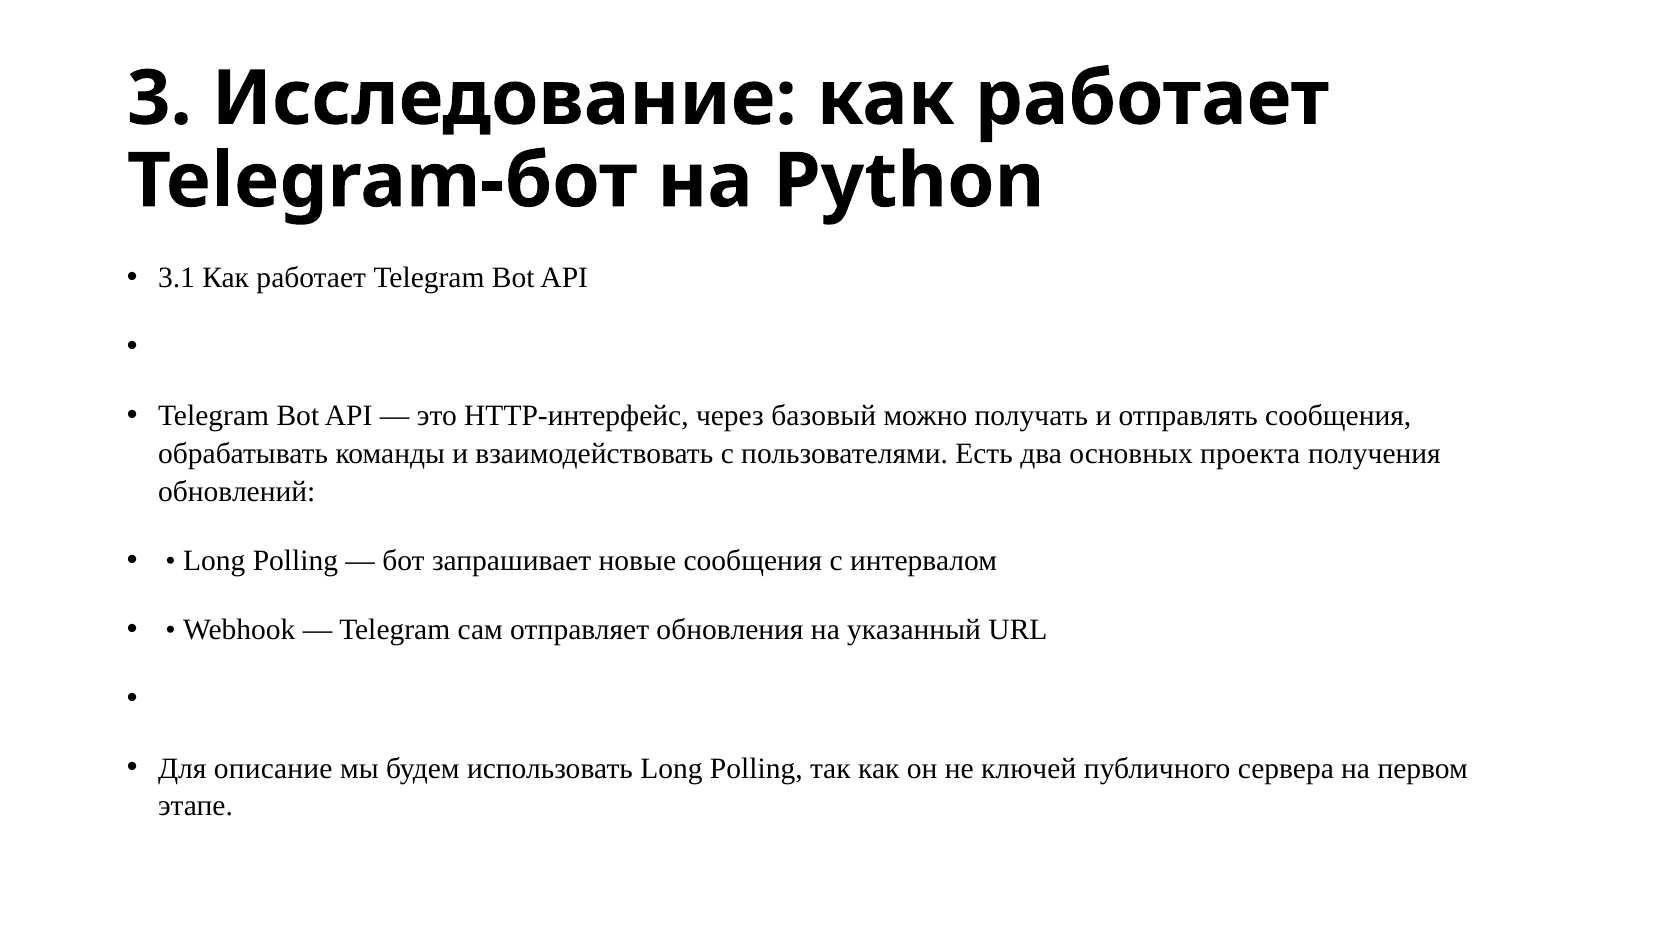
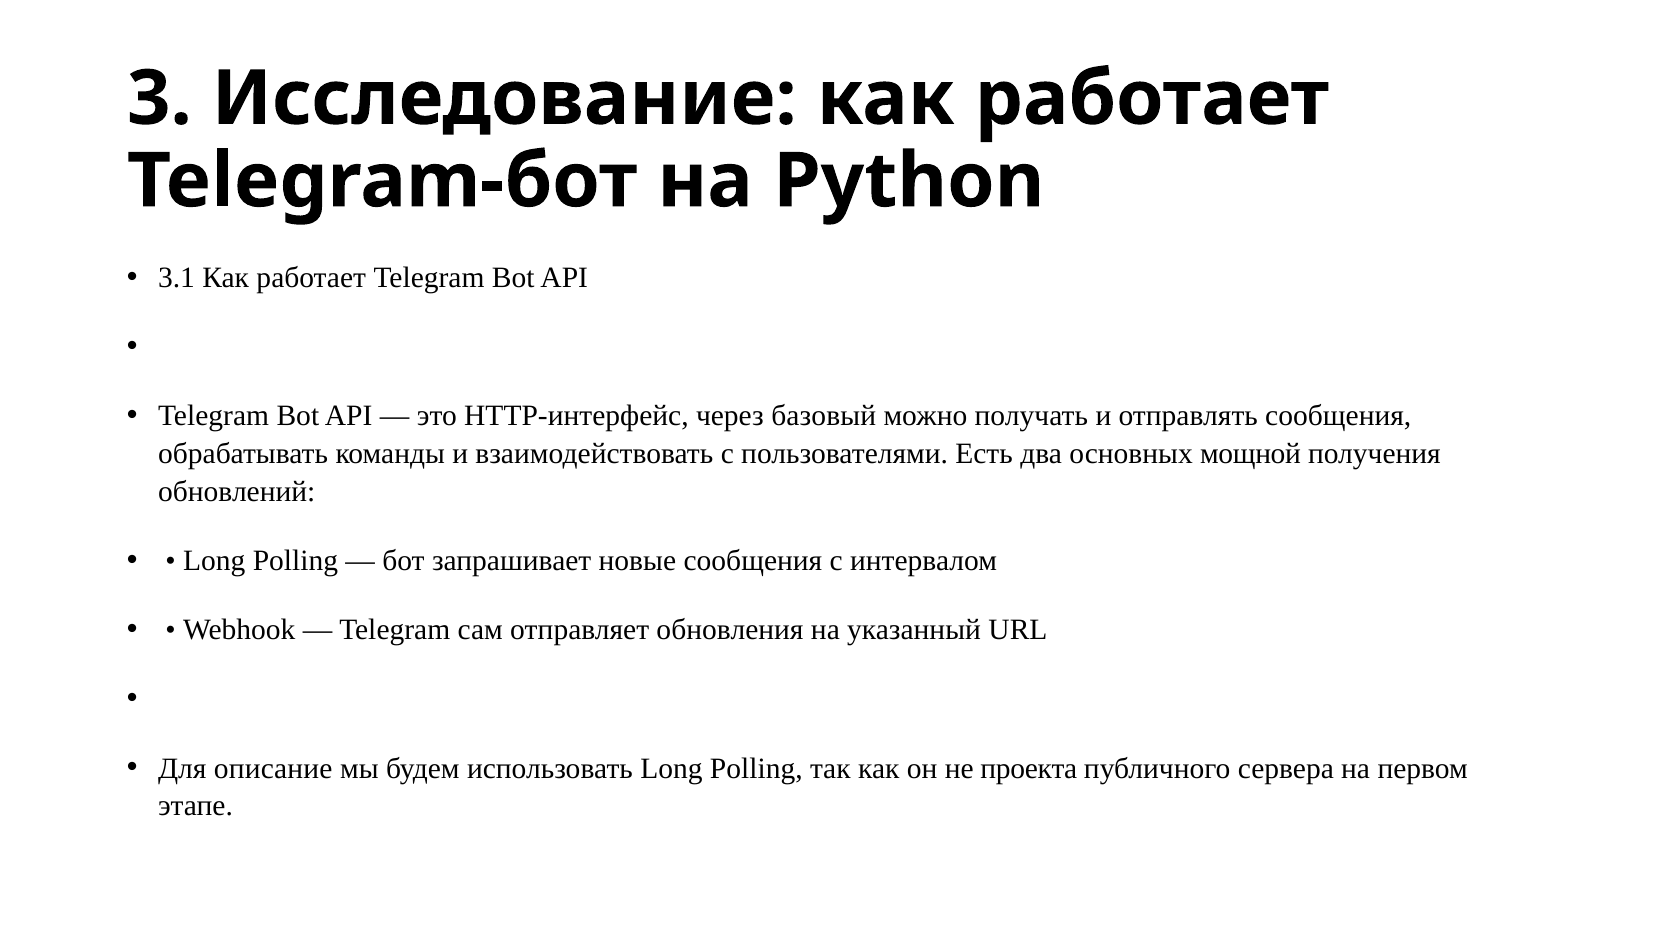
проекта: проекта -> мощной
ключей: ключей -> проекта
